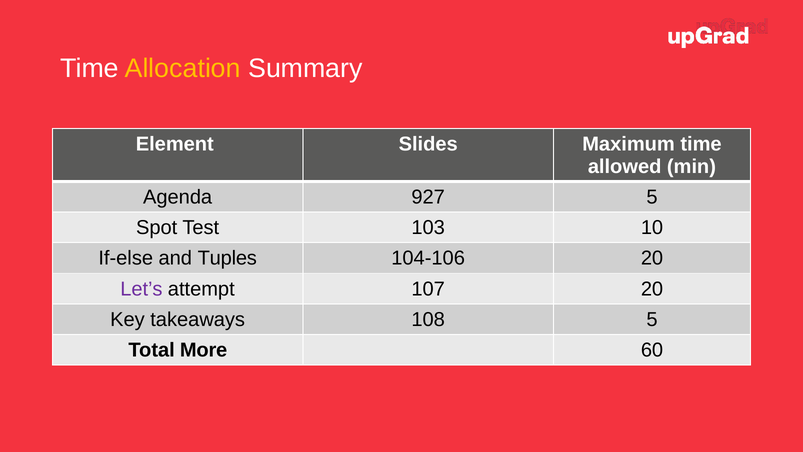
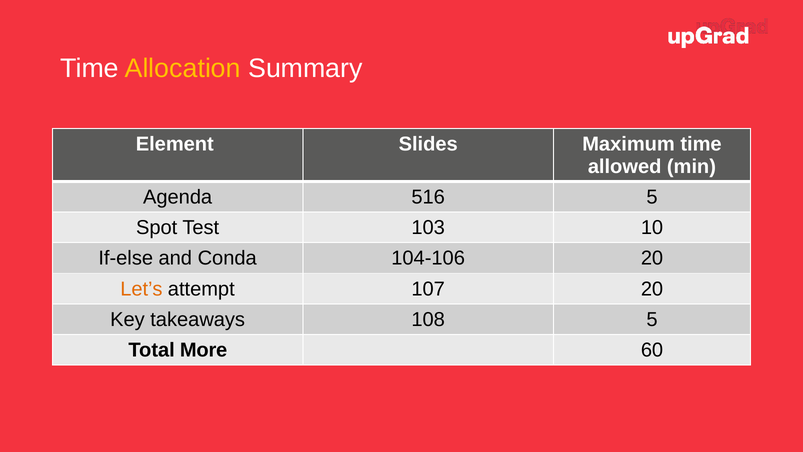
927: 927 -> 516
Tuples: Tuples -> Conda
Let’s colour: purple -> orange
